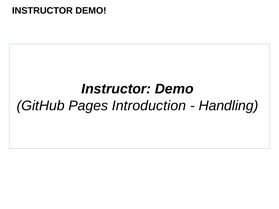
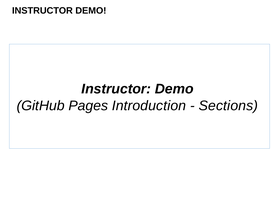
Handling: Handling -> Sections
